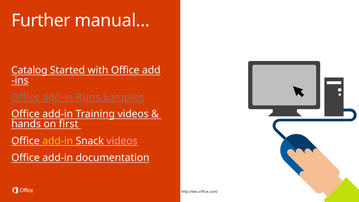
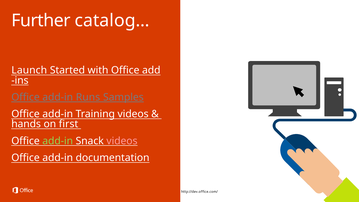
manual…: manual… -> catalog…
Catalog: Catalog -> Launch
add-in at (58, 141) colour: yellow -> light green
